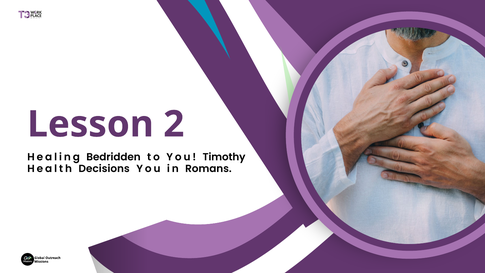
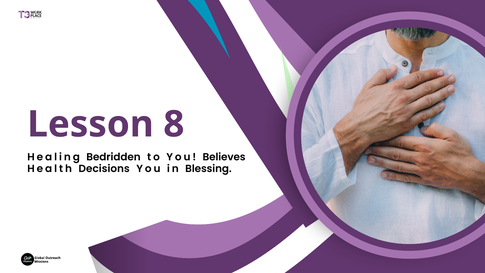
2: 2 -> 8
Timothy: Timothy -> Believes
Romans: Romans -> Blessing
